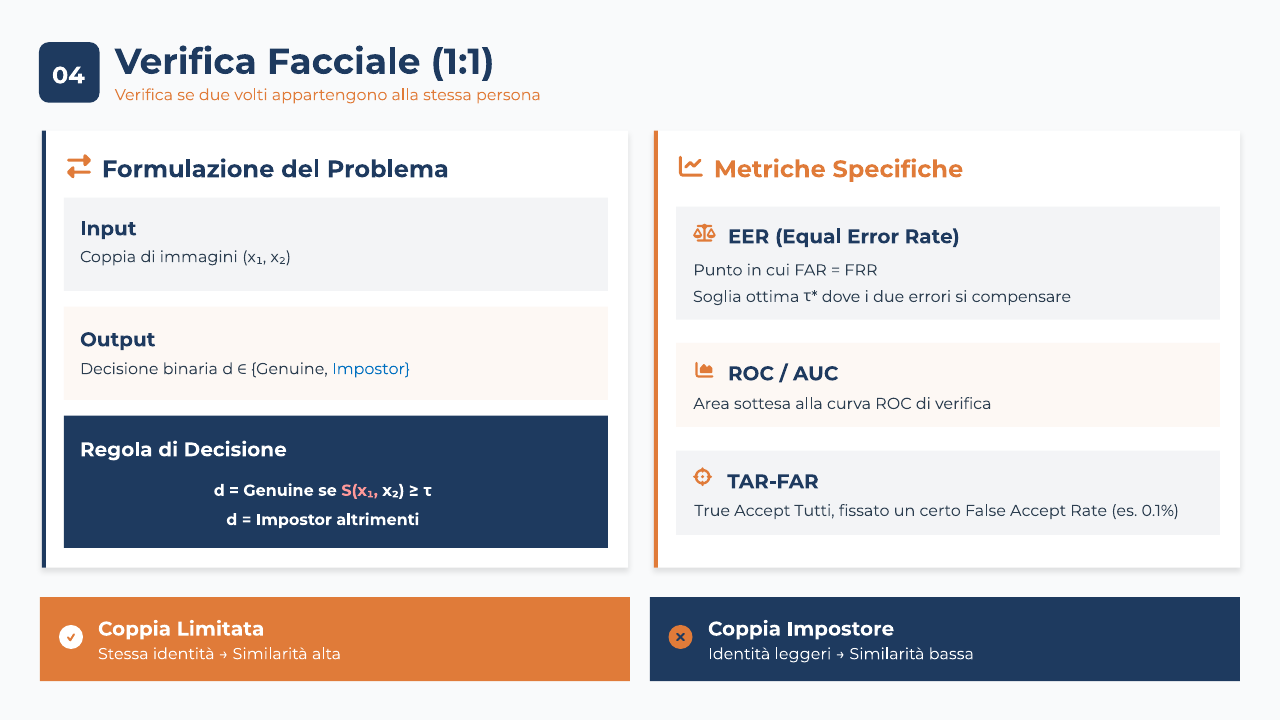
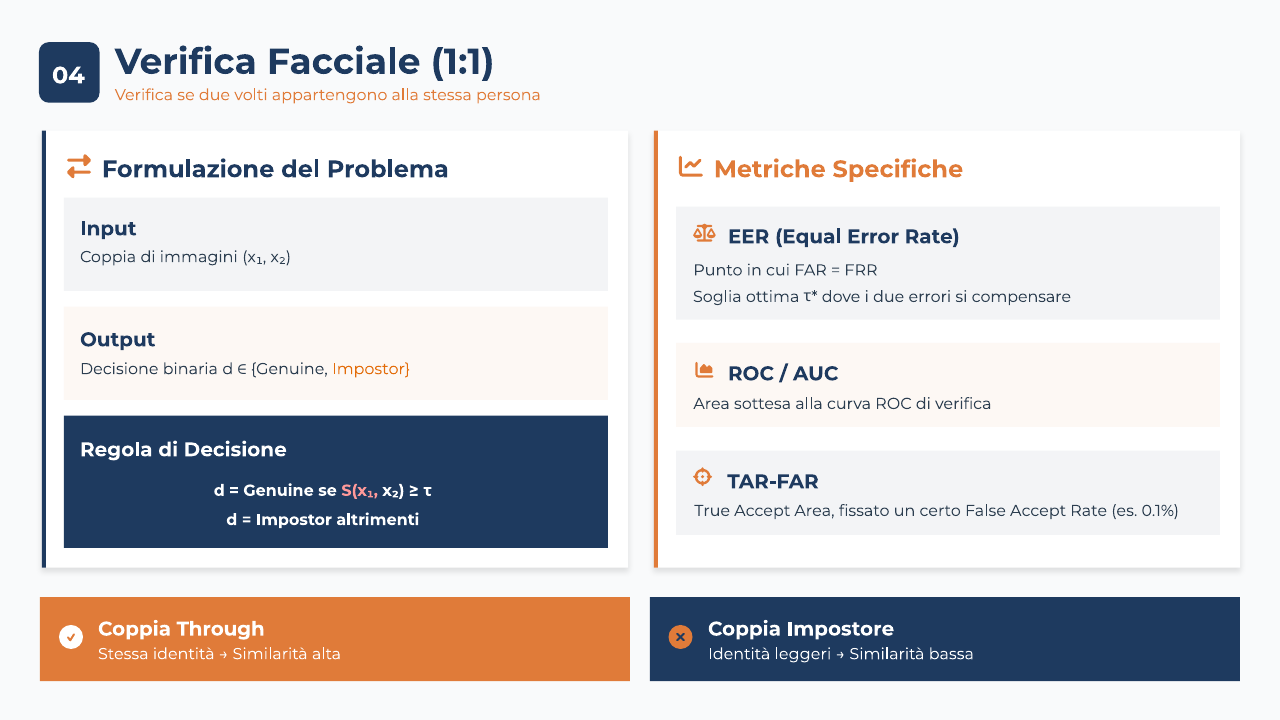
Impostor at (371, 369) colour: blue -> orange
Accept Tutti: Tutti -> Area
Limitata: Limitata -> Through
